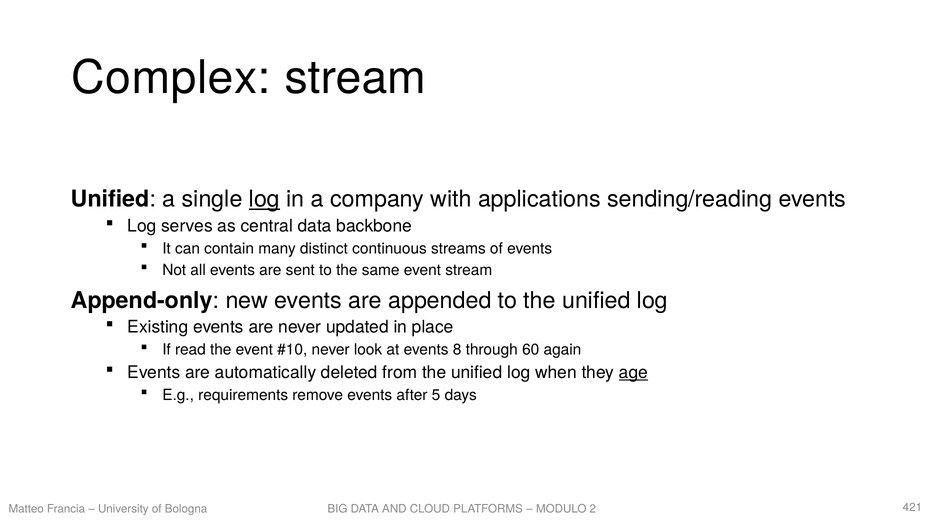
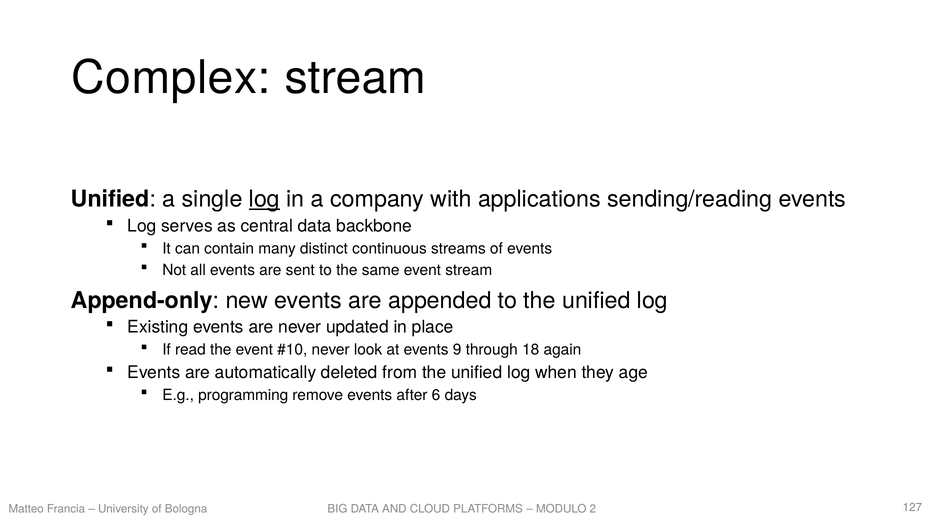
8: 8 -> 9
60: 60 -> 18
age underline: present -> none
requirements: requirements -> programming
5: 5 -> 6
421: 421 -> 127
